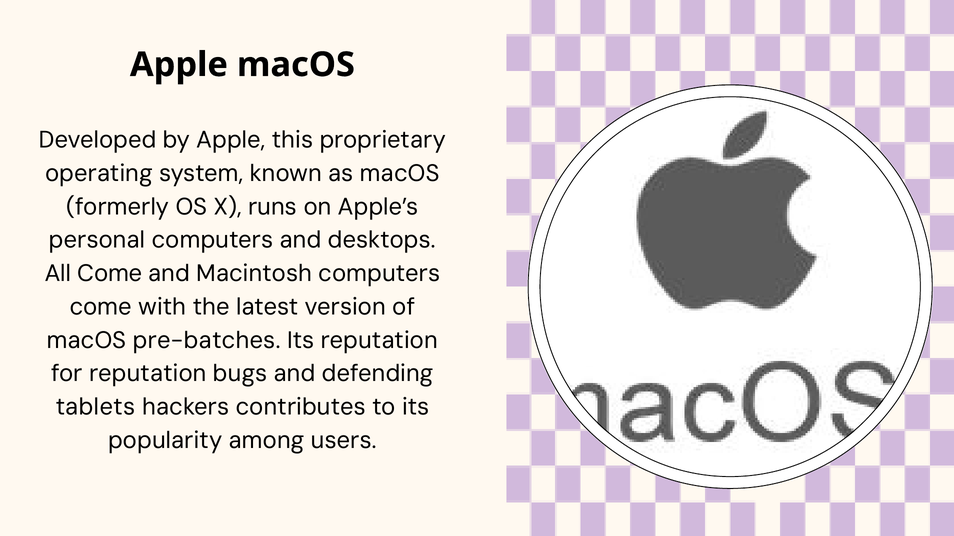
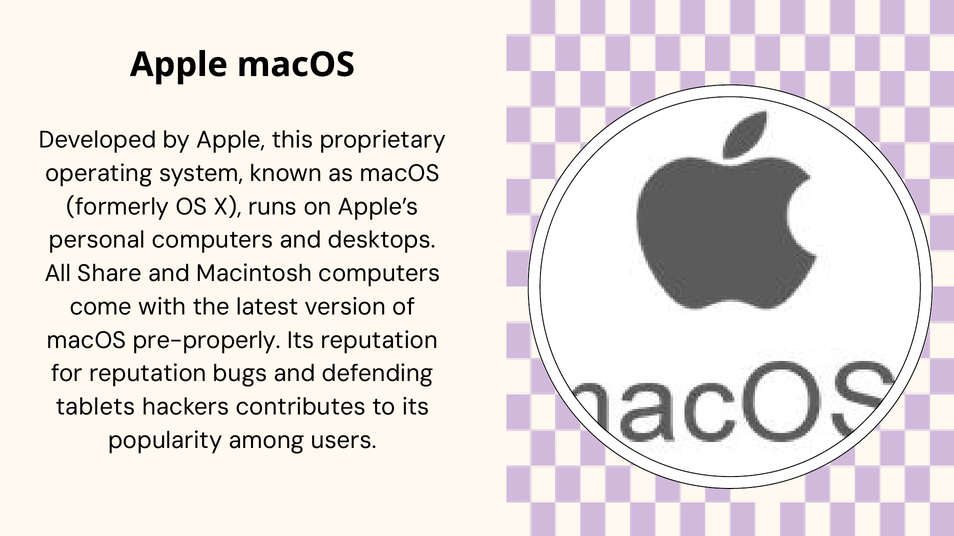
All Come: Come -> Share
pre-batches: pre-batches -> pre-properly
